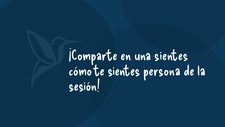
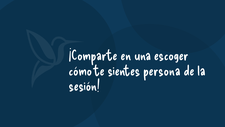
una sientes: sientes -> escoger
